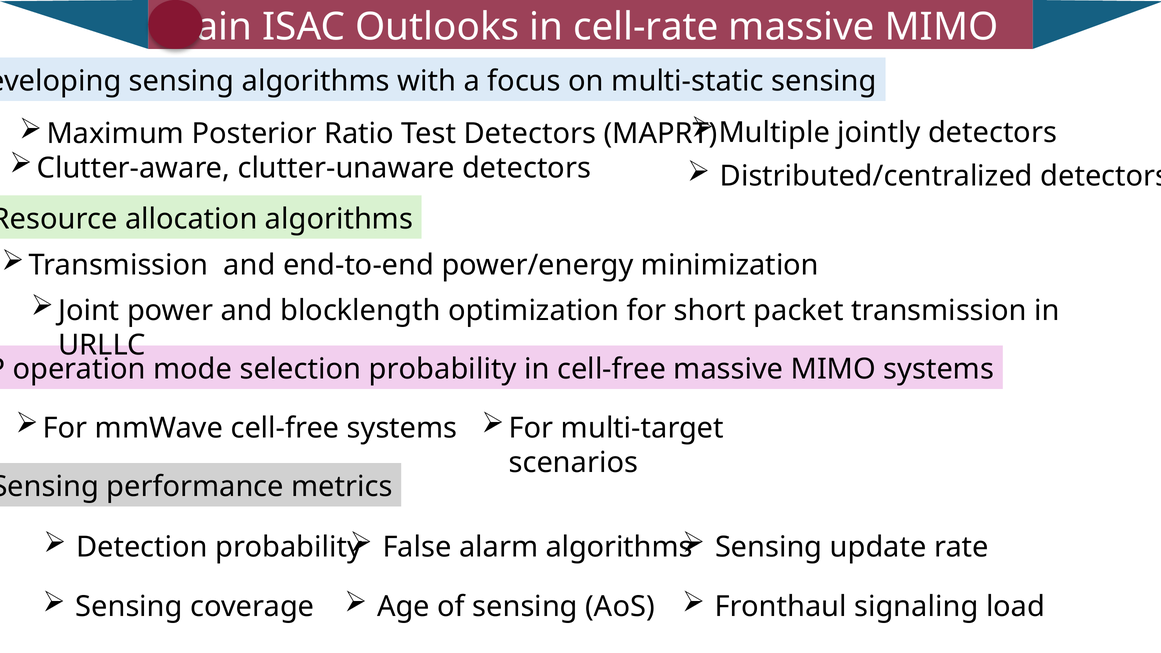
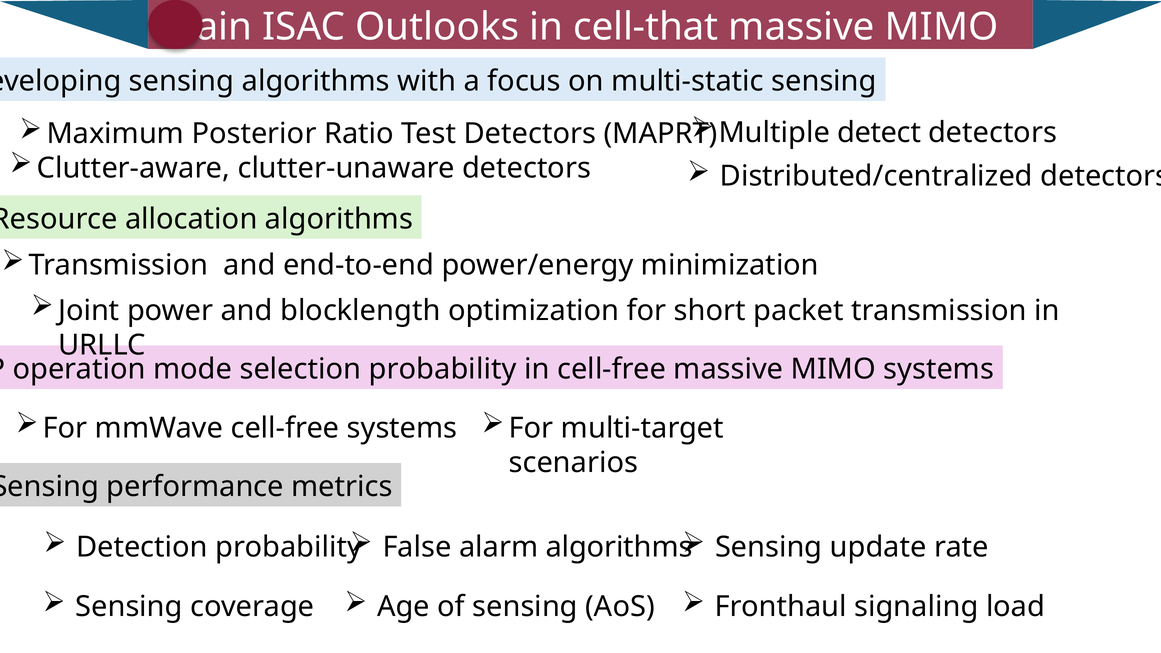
cell-rate: cell-rate -> cell-that
jointly: jointly -> detect
